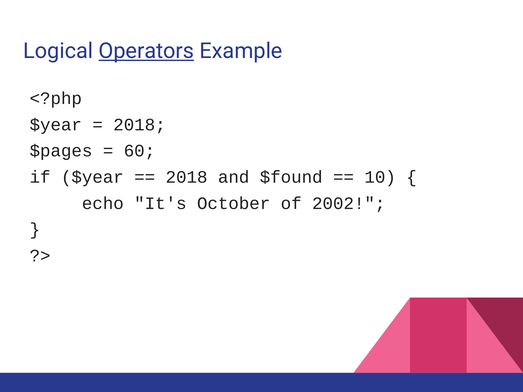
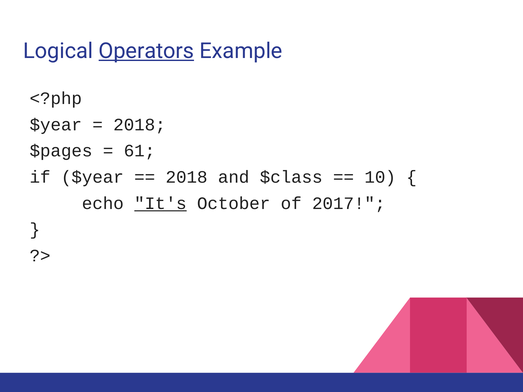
60: 60 -> 61
$found: $found -> $class
It's underline: none -> present
2002: 2002 -> 2017
